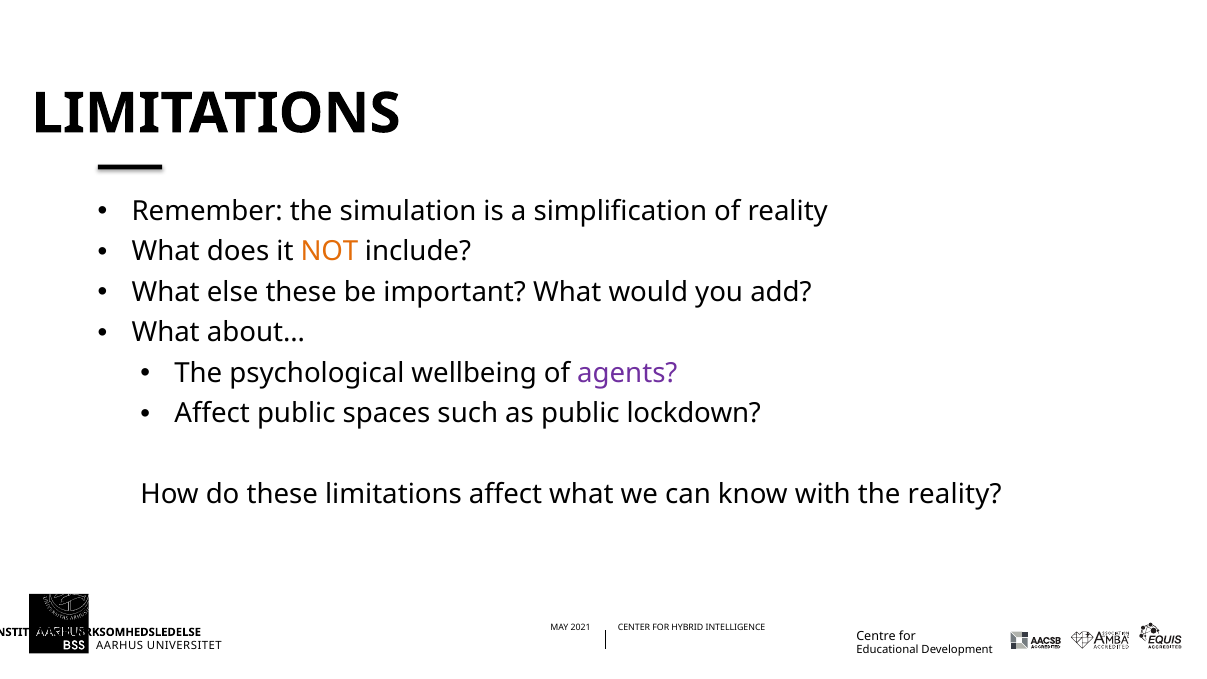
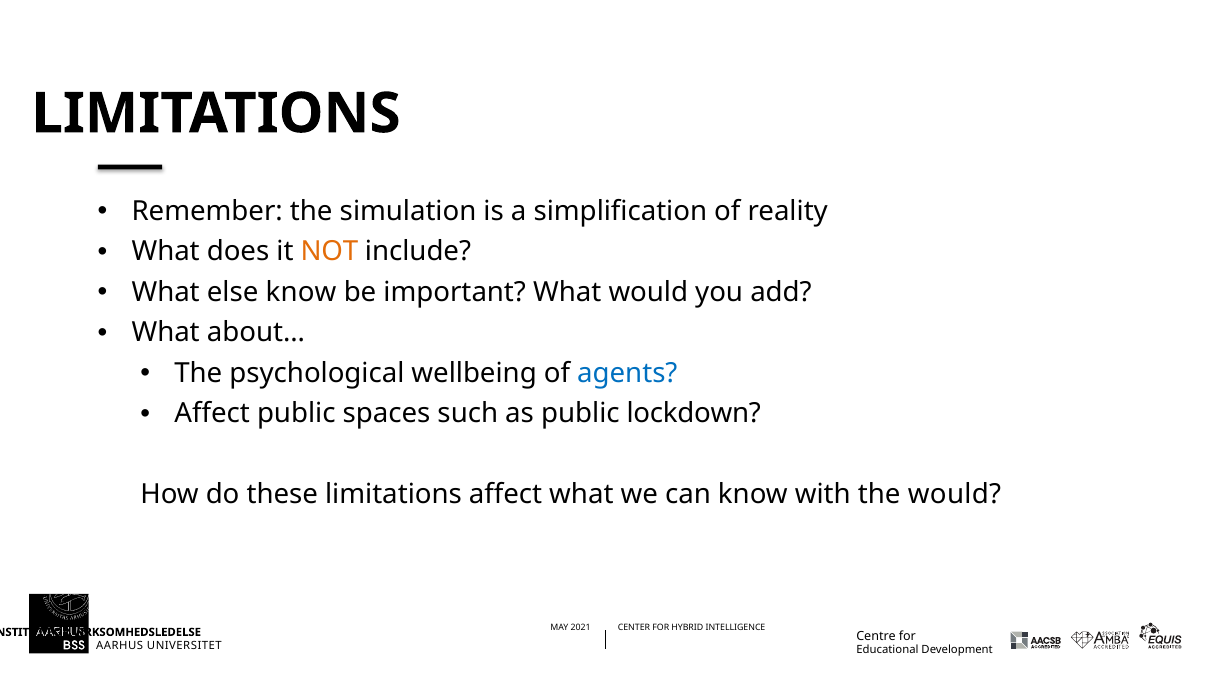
else these: these -> know
agents colour: purple -> blue
the reality: reality -> would
